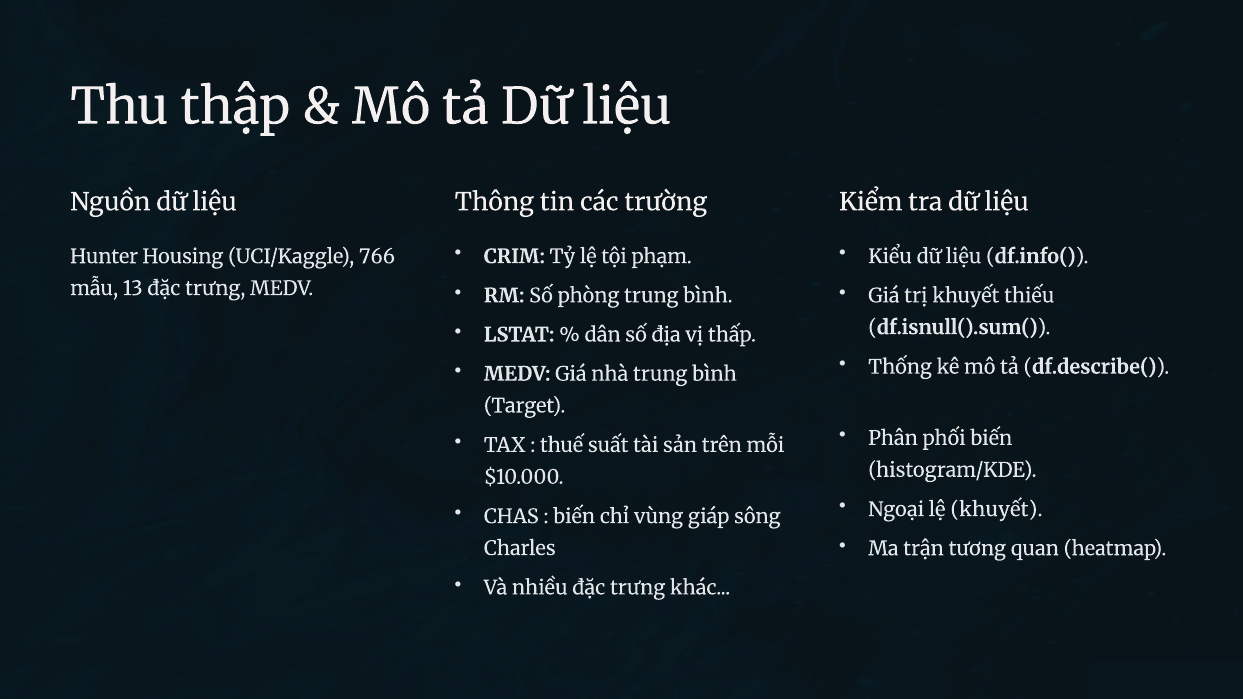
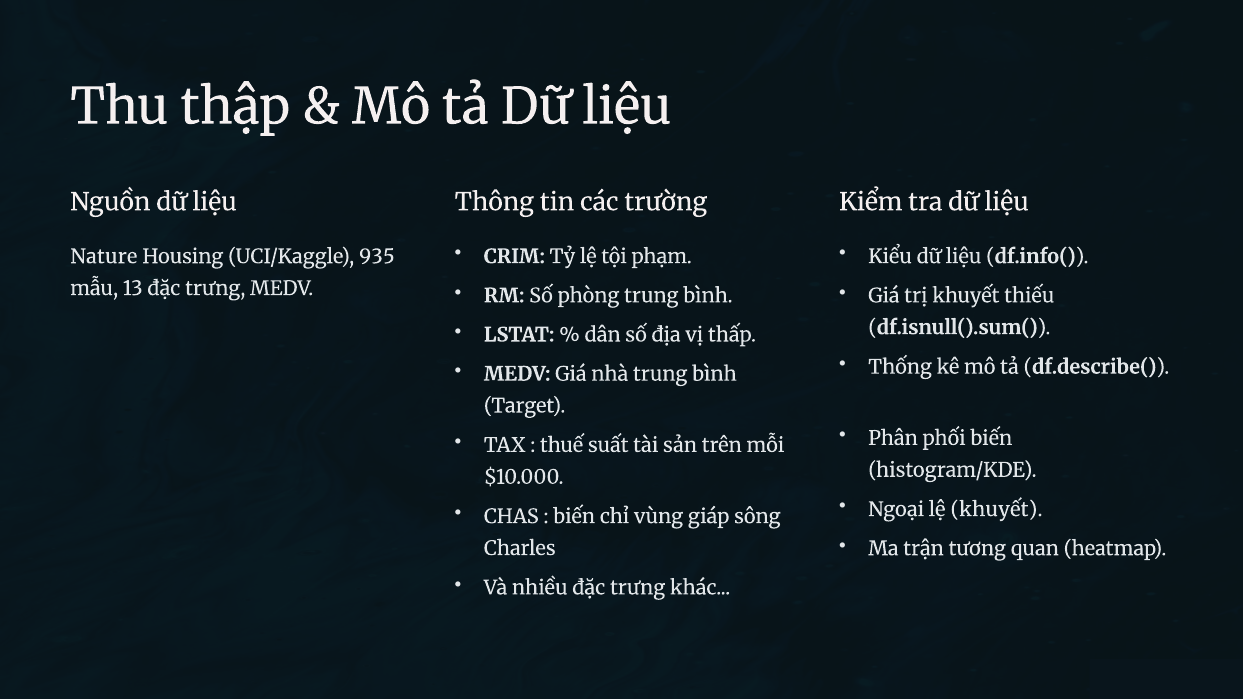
Hunter: Hunter -> Nature
766: 766 -> 935
